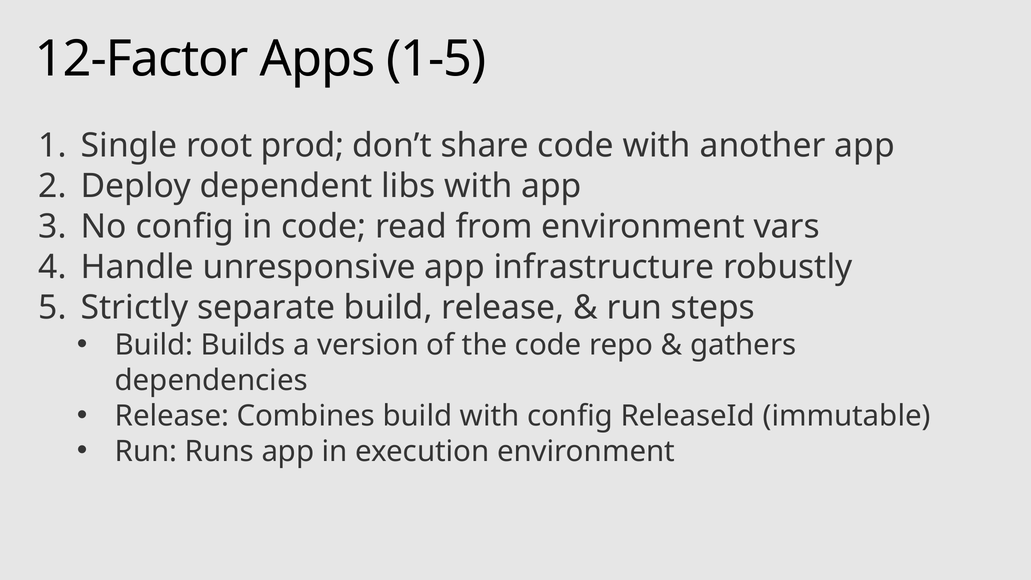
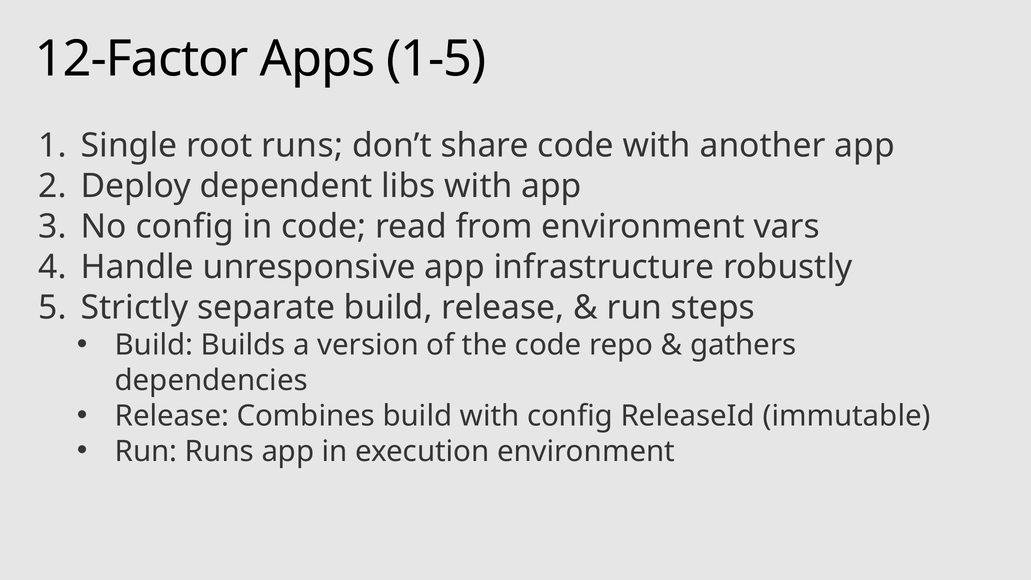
root prod: prod -> runs
